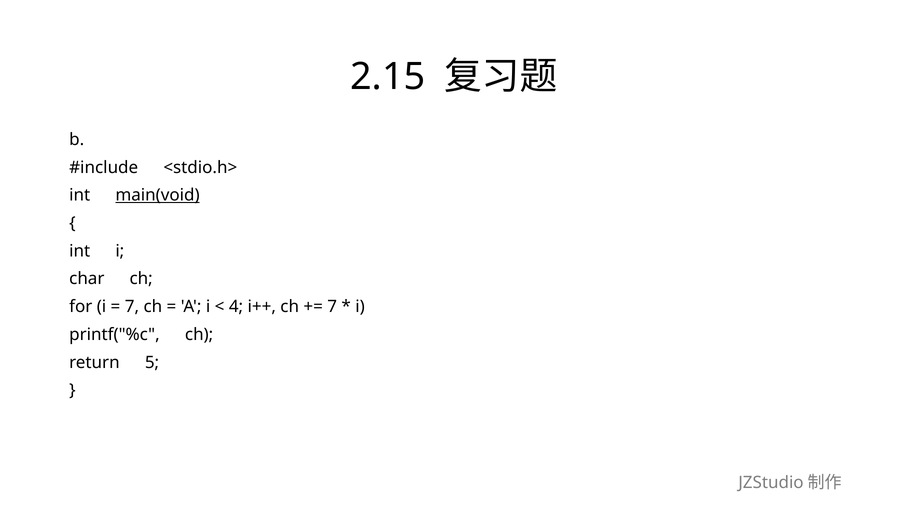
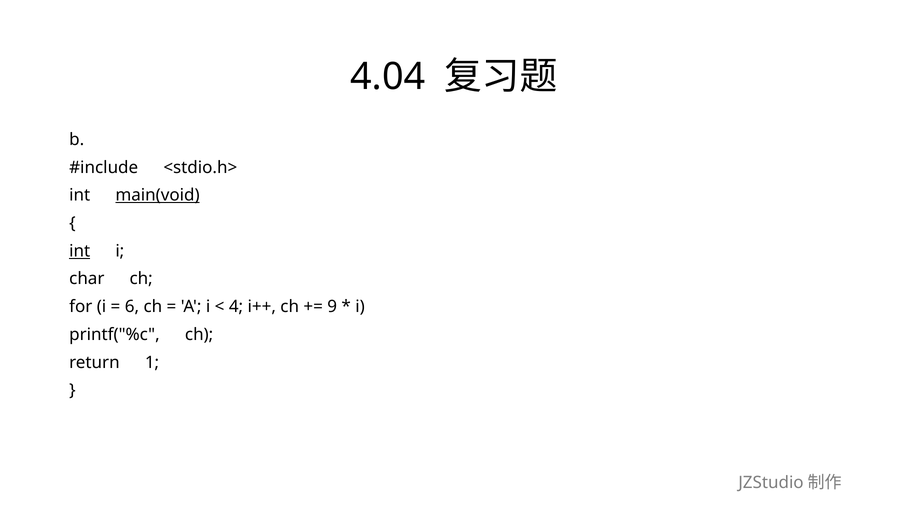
2.15: 2.15 -> 4.04
int at (80, 251) underline: none -> present
7 at (132, 307): 7 -> 6
7 at (332, 307): 7 -> 9
5: 5 -> 1
